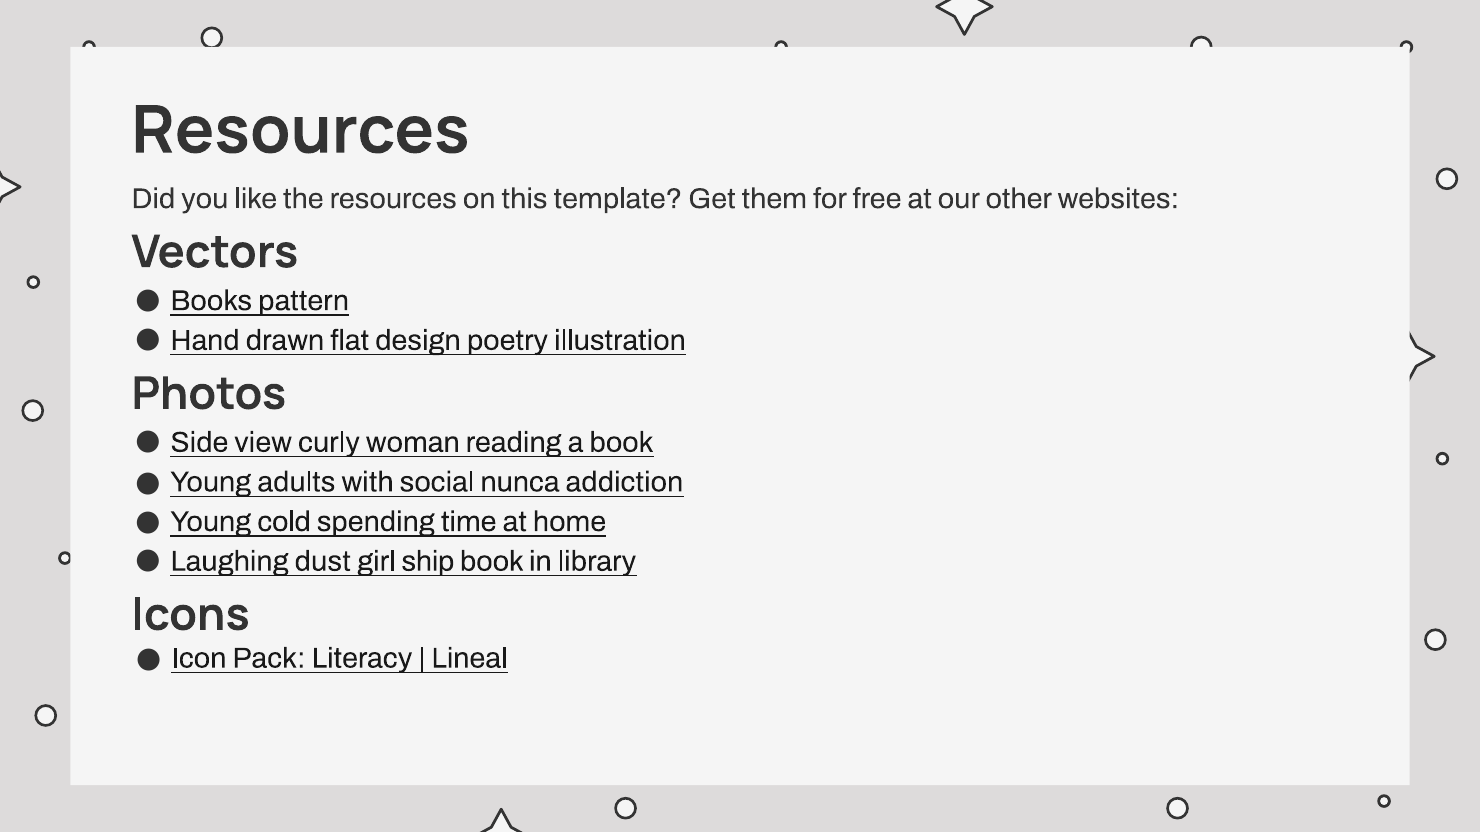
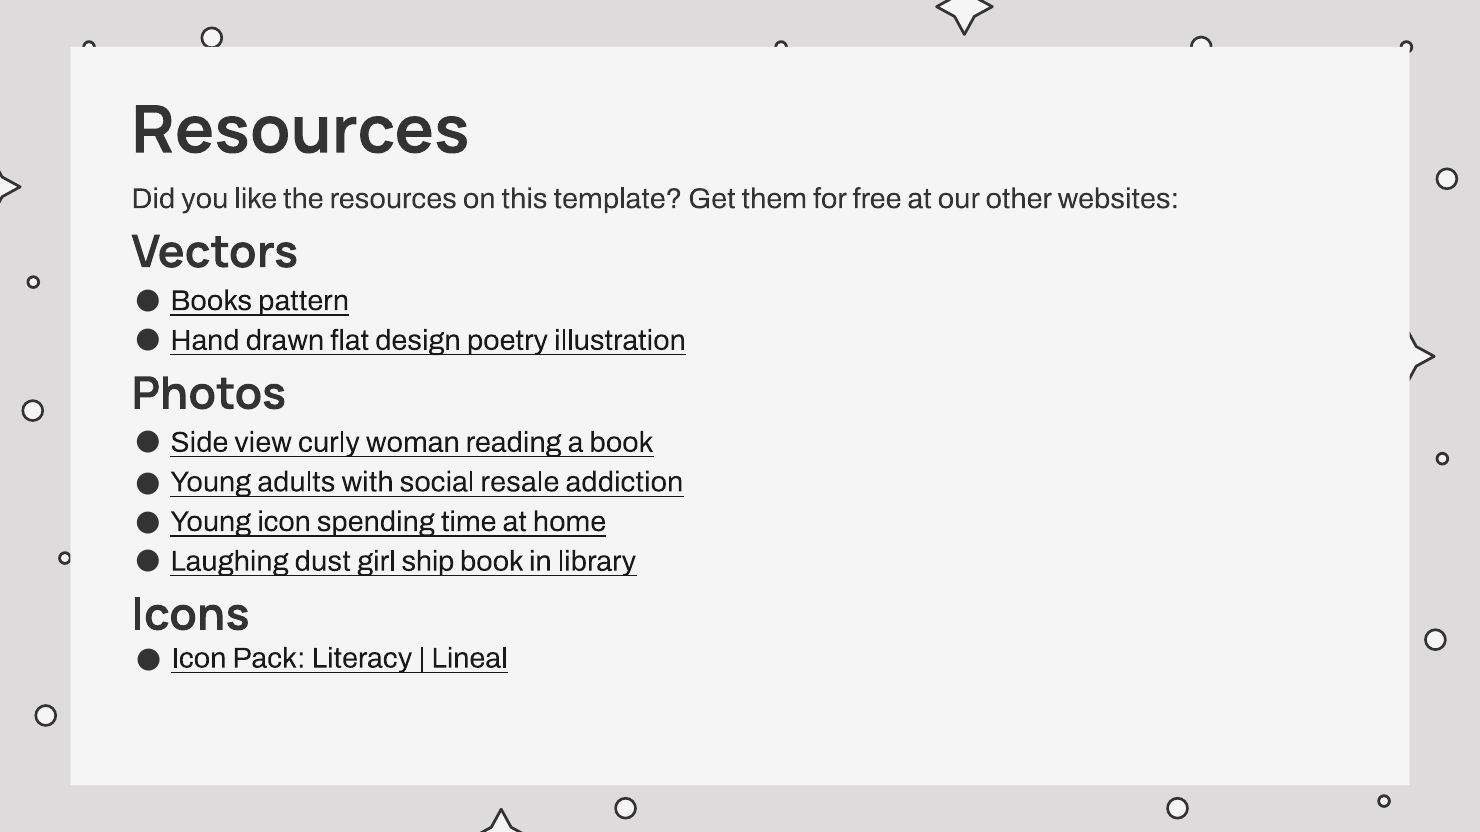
nunca: nunca -> resale
Young cold: cold -> icon
